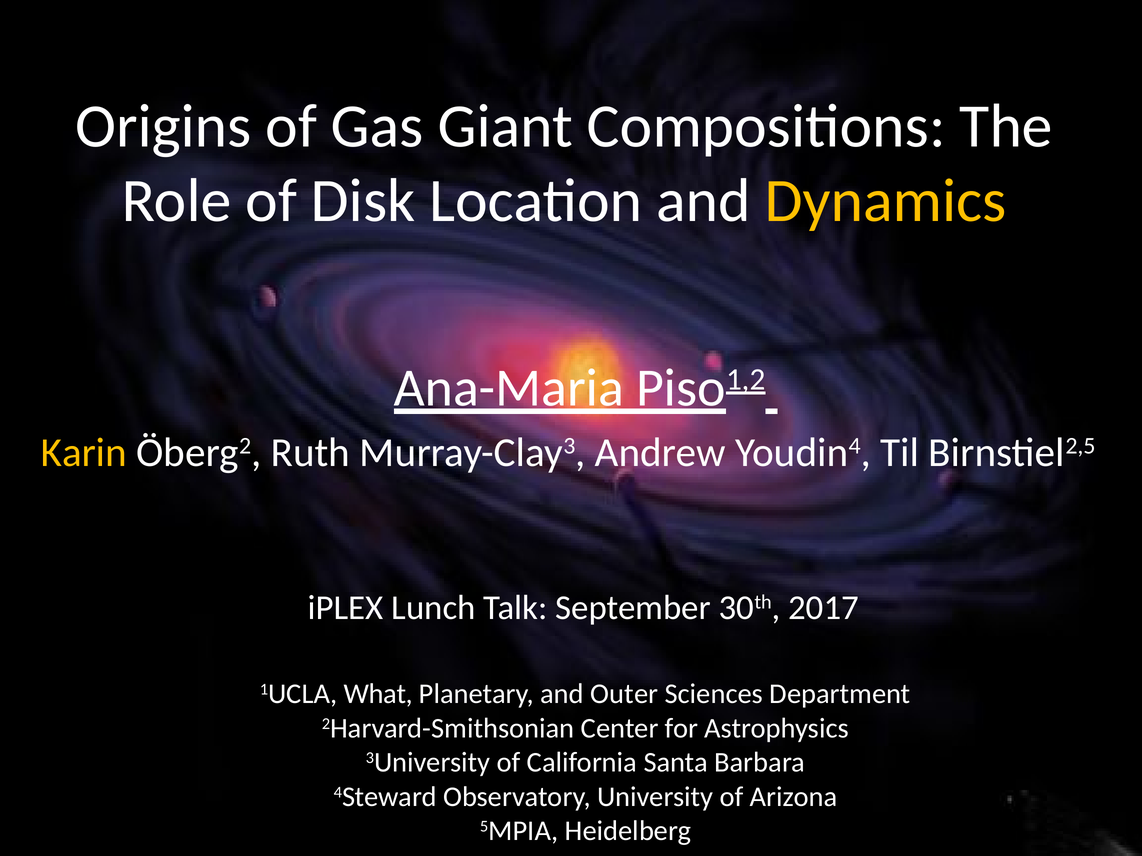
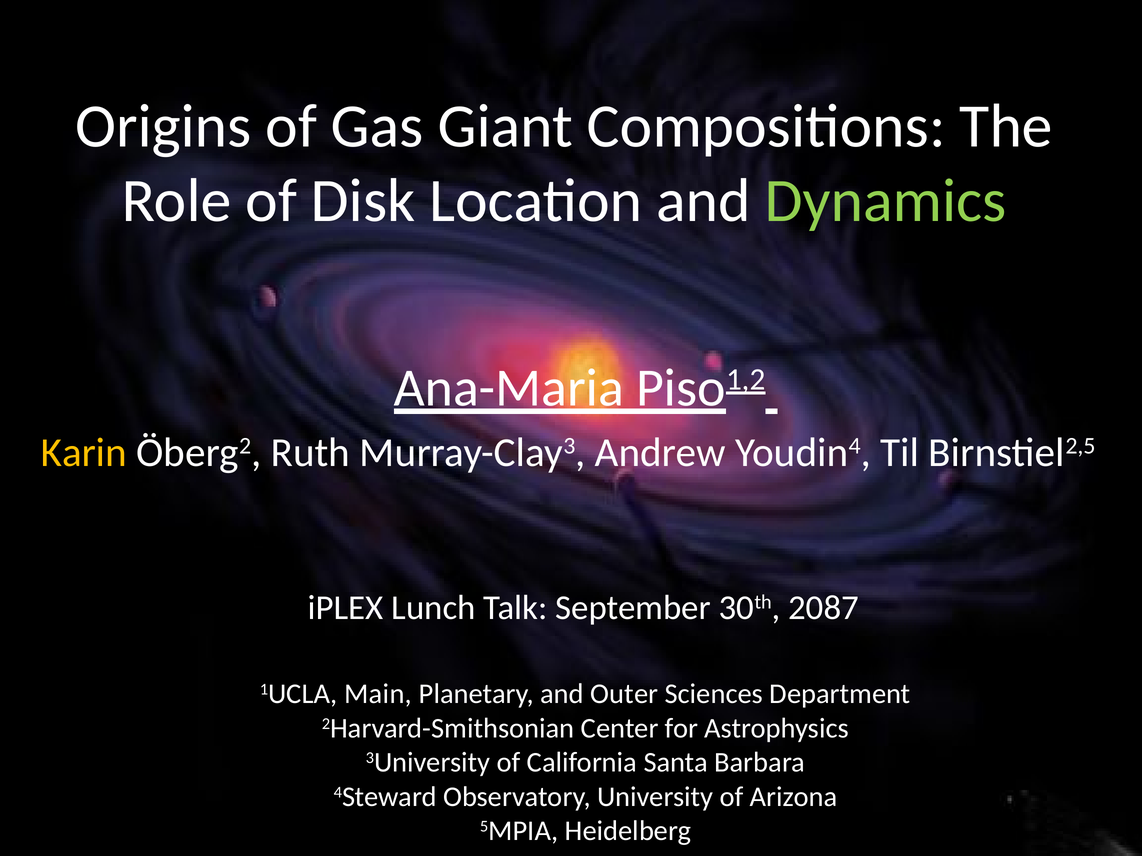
Dynamics colour: yellow -> light green
2017: 2017 -> 2087
What: What -> Main
